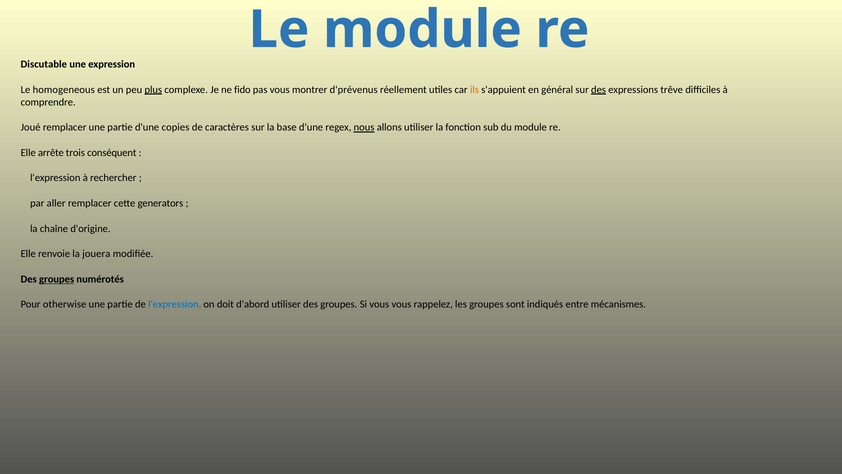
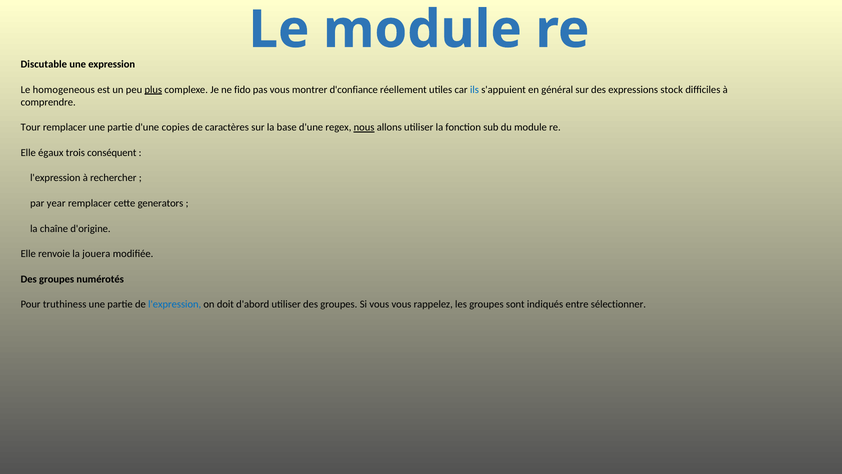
d'prévenus: d'prévenus -> d'confiance
ils colour: orange -> blue
des at (599, 89) underline: present -> none
trêve: trêve -> stock
Joué: Joué -> Tour
arrête: arrête -> égaux
aller: aller -> year
groupes at (57, 279) underline: present -> none
otherwise: otherwise -> truthiness
mécanismes: mécanismes -> sélectionner
